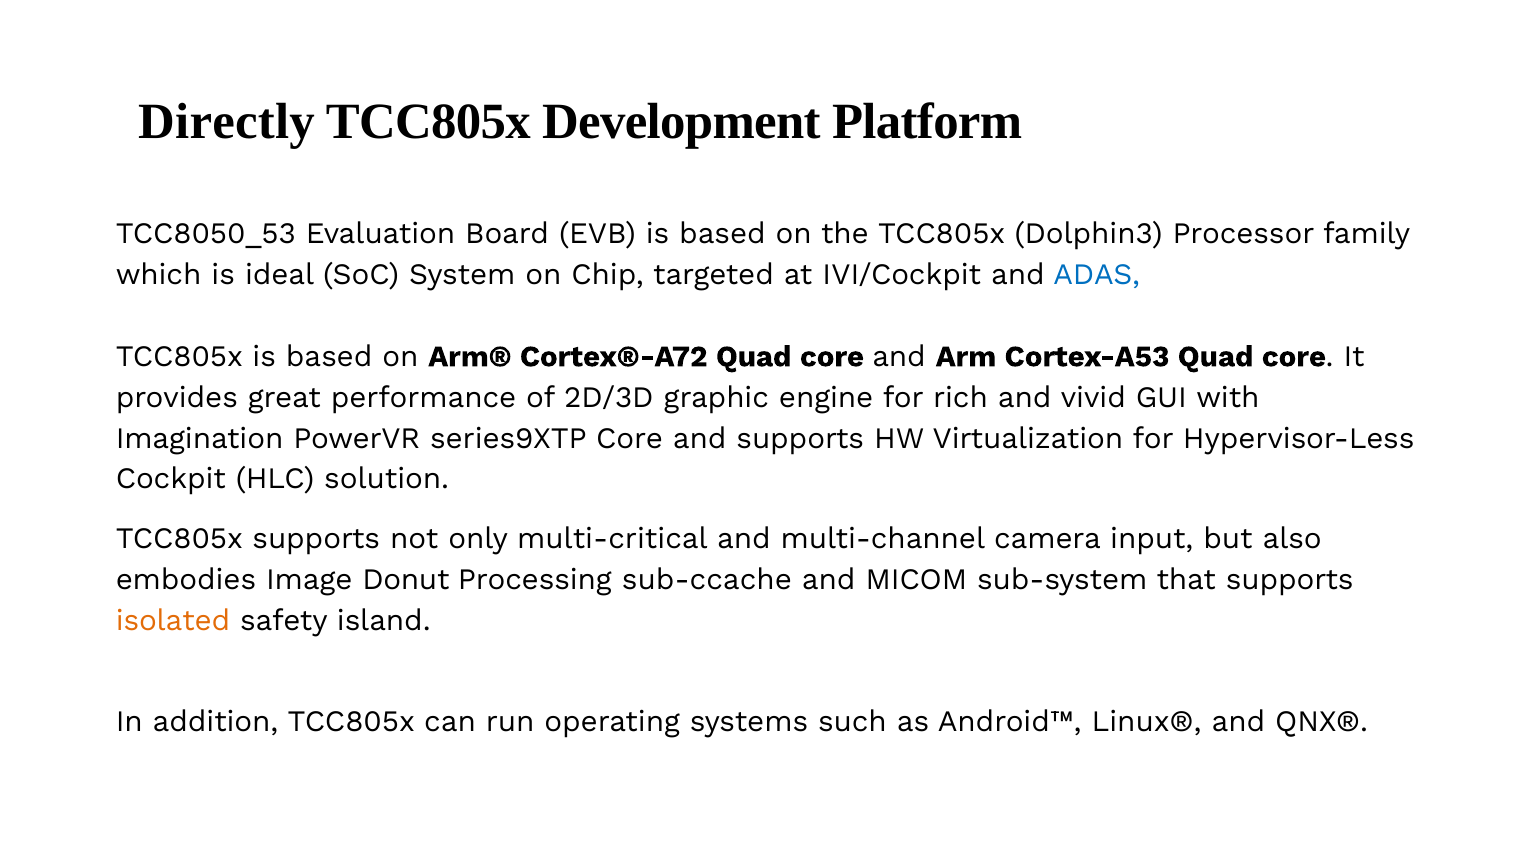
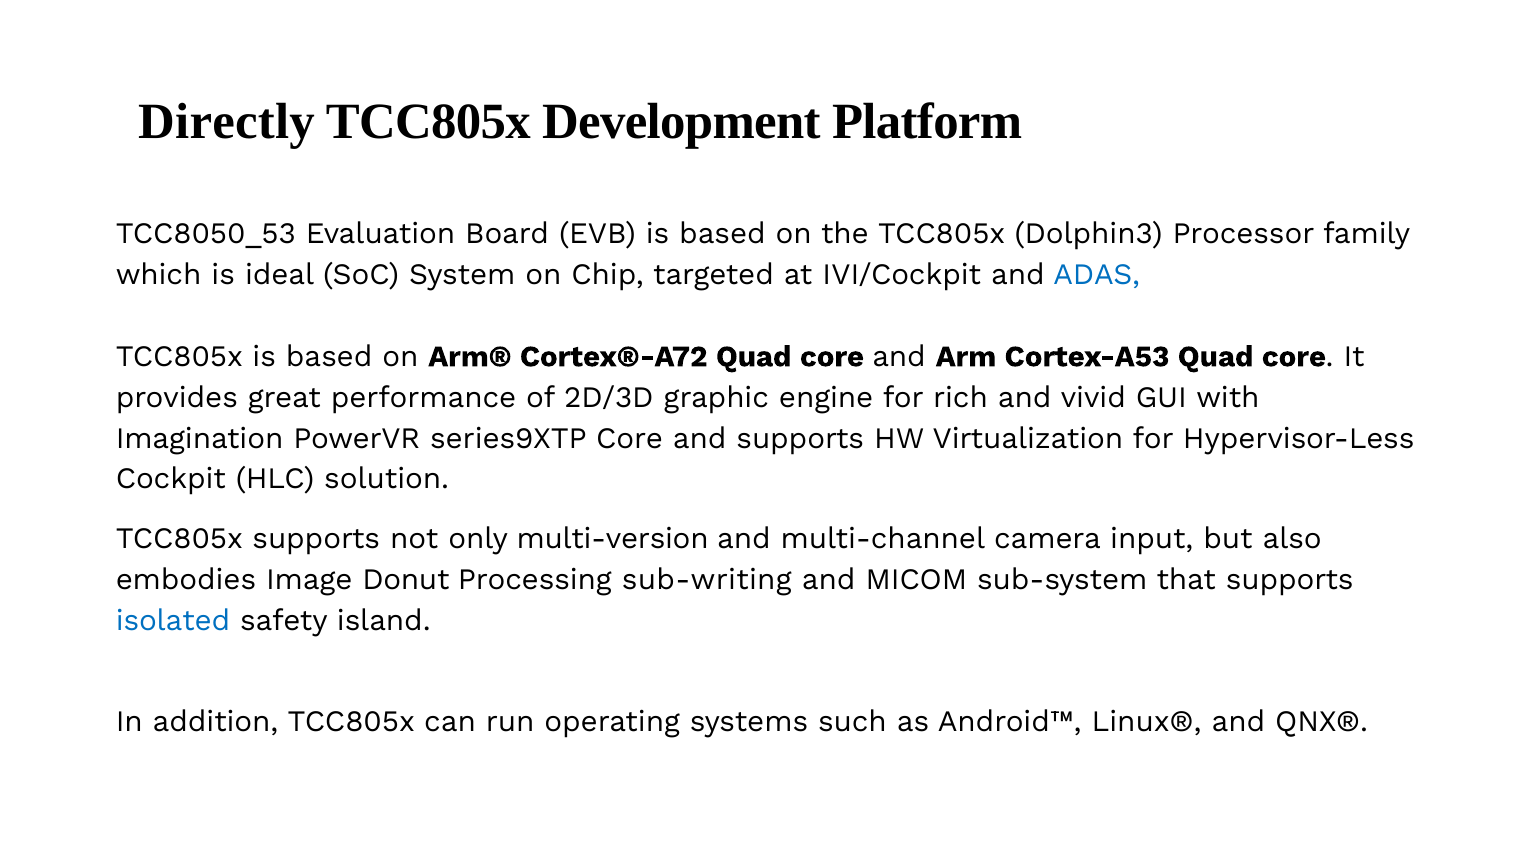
multi-critical: multi-critical -> multi-version
sub-ccache: sub-ccache -> sub-writing
isolated colour: orange -> blue
